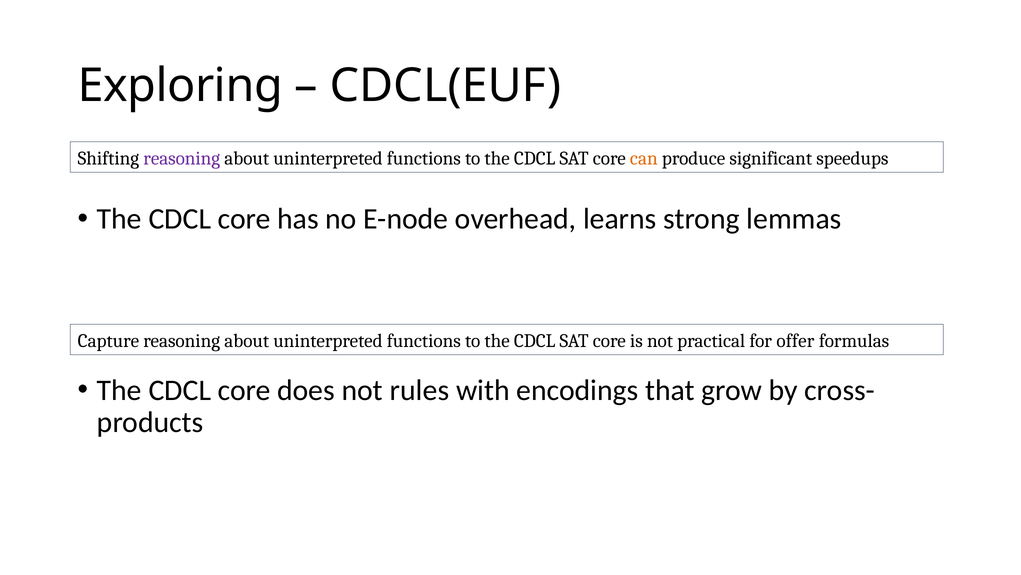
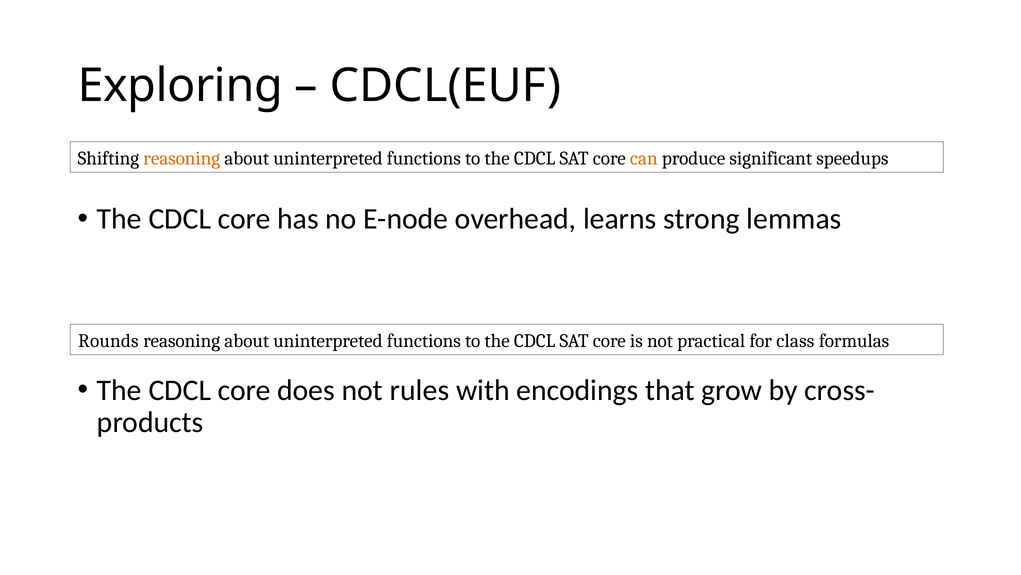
reasoning at (182, 158) colour: purple -> orange
Capture: Capture -> Rounds
offer: offer -> class
